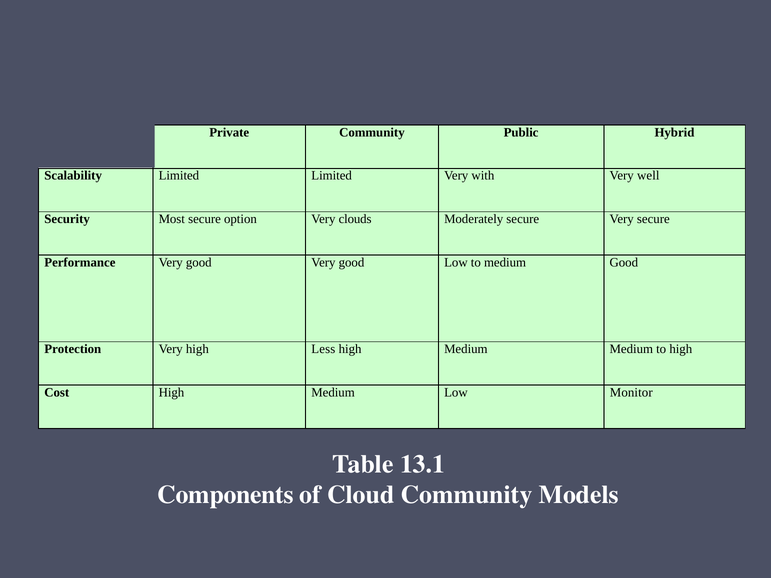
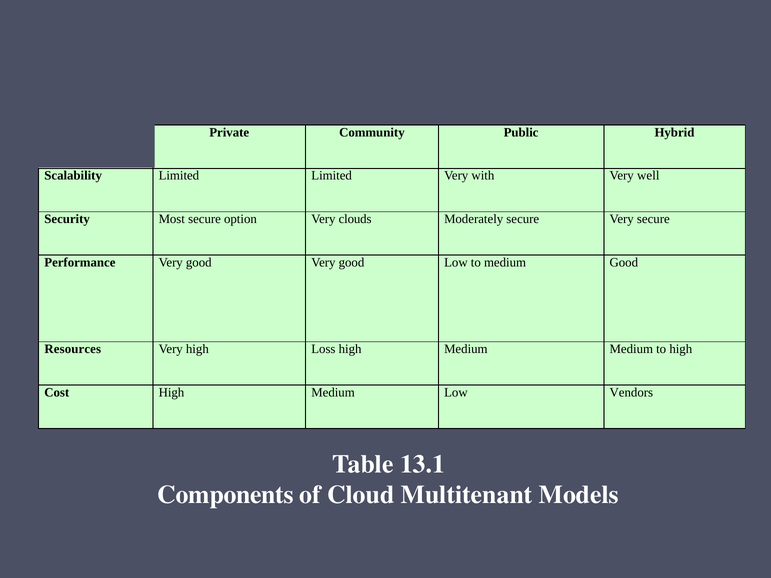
Protection: Protection -> Resources
Less: Less -> Loss
Monitor: Monitor -> Vendors
Cloud Community: Community -> Multitenant
